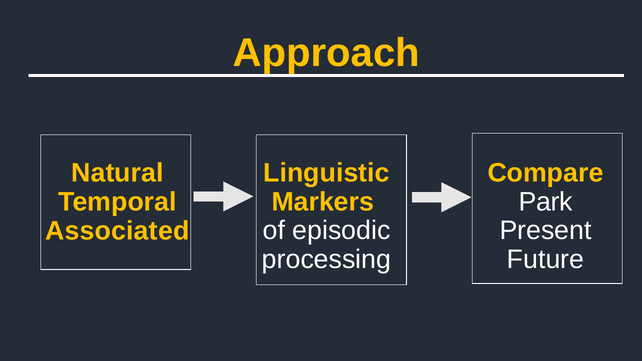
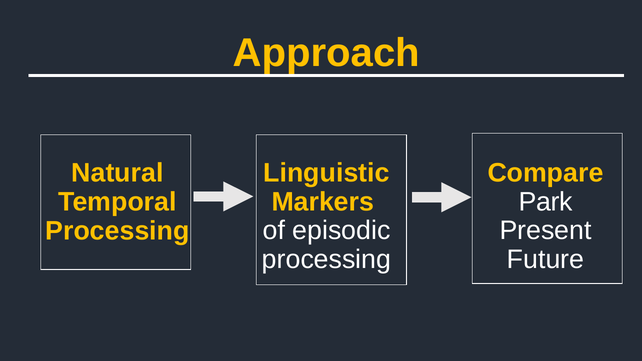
Associated at (117, 231): Associated -> Processing
